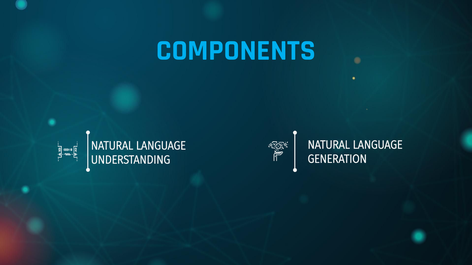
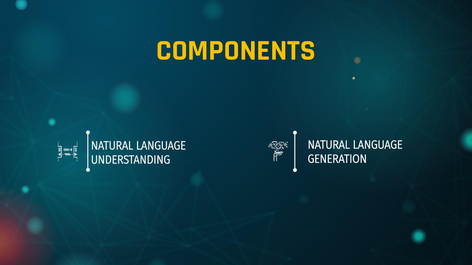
COMPONENTS colour: light blue -> yellow
